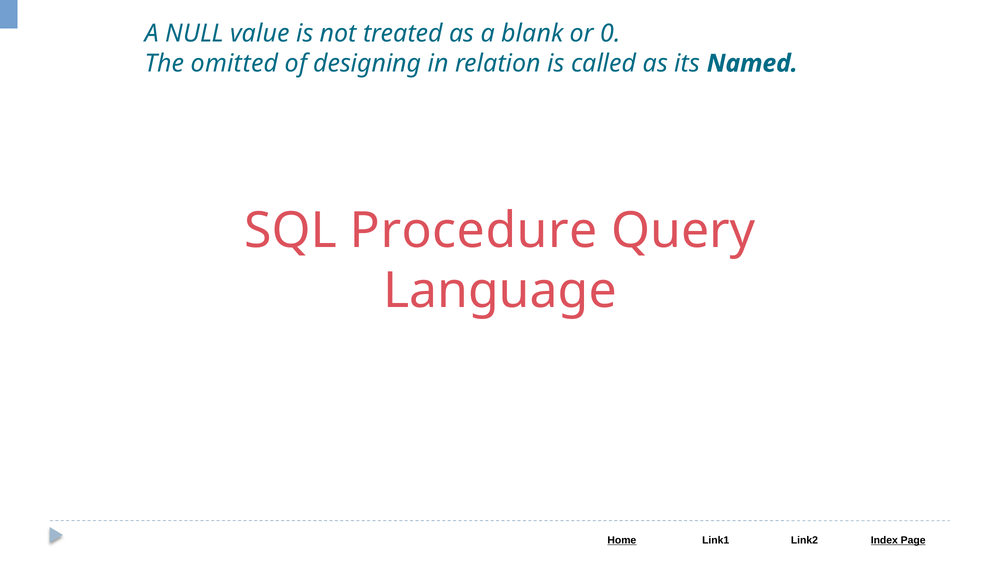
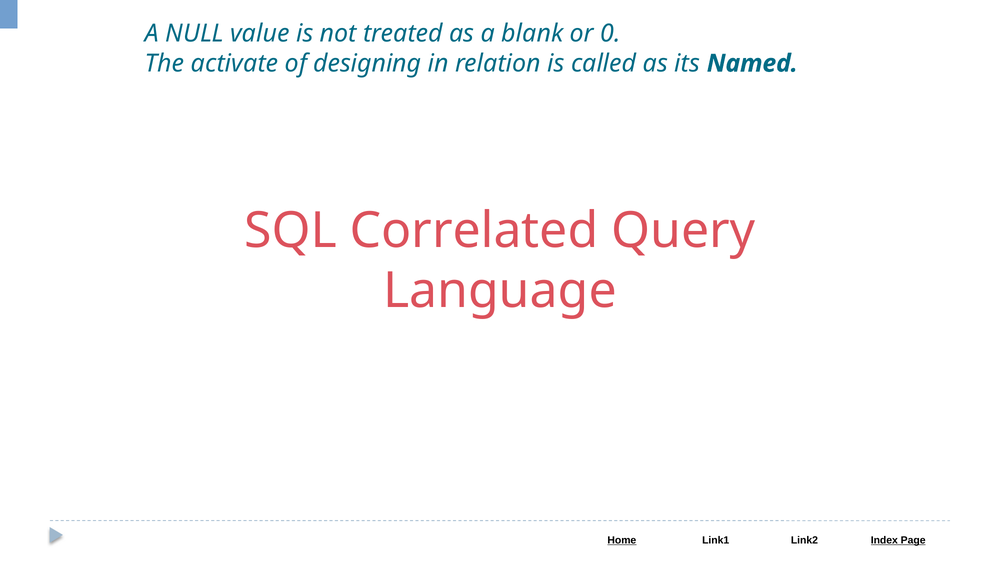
omitted: omitted -> activate
Procedure: Procedure -> Correlated
